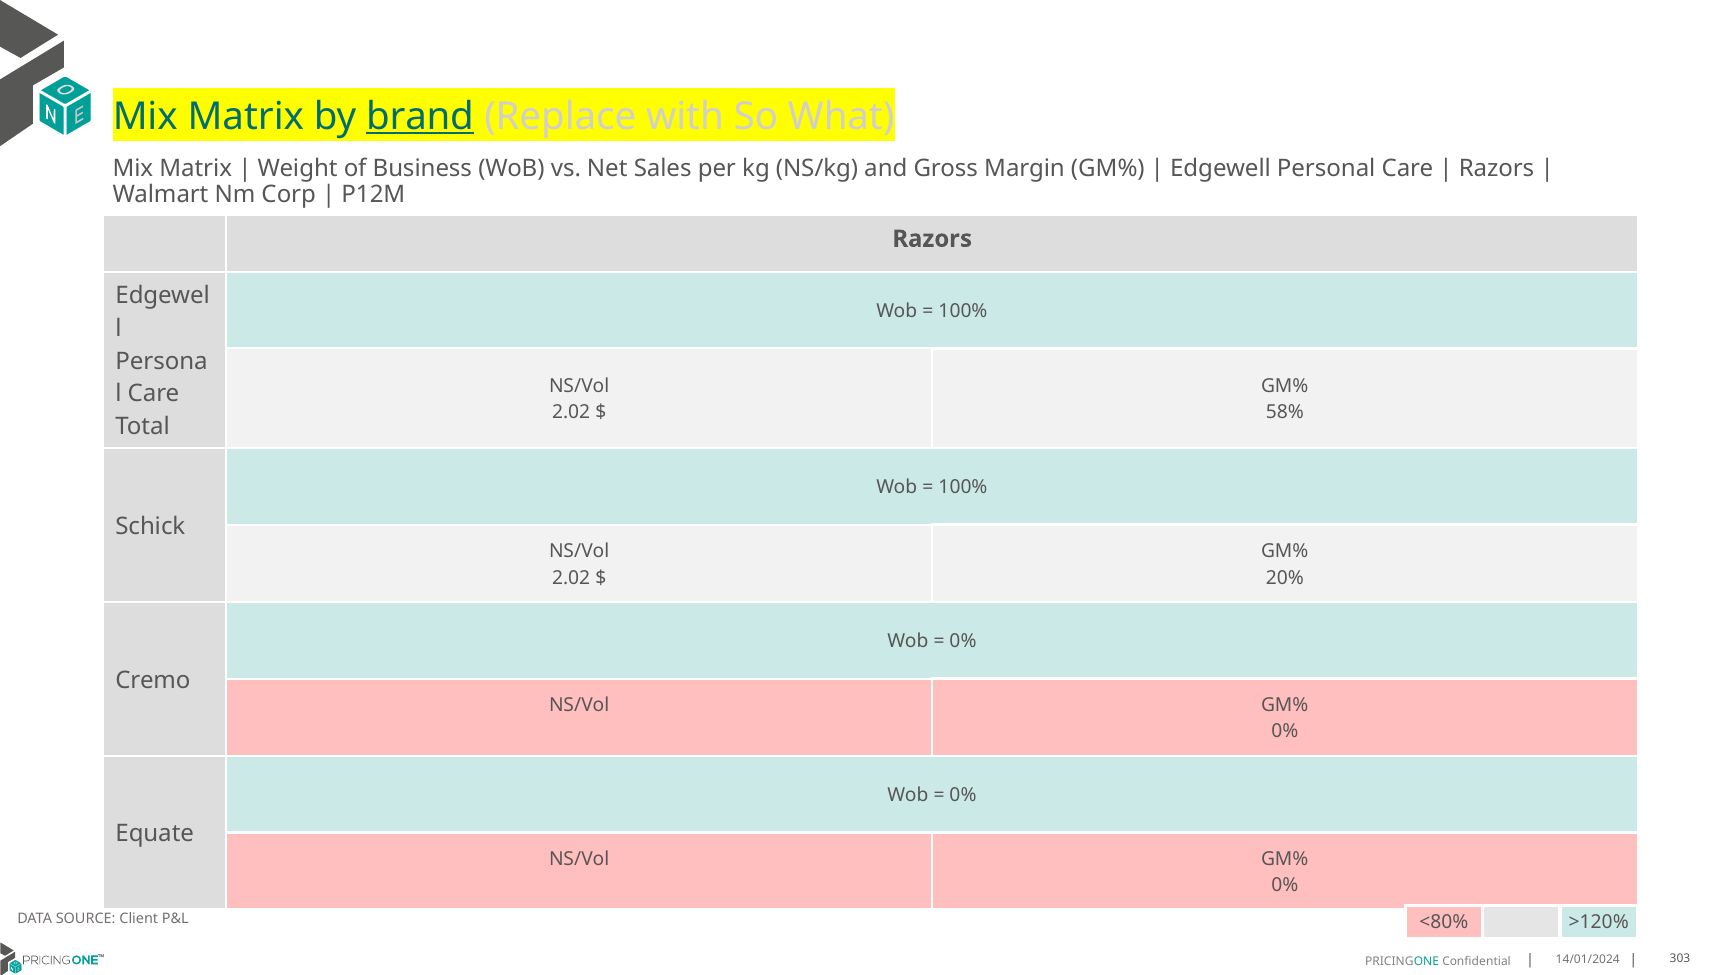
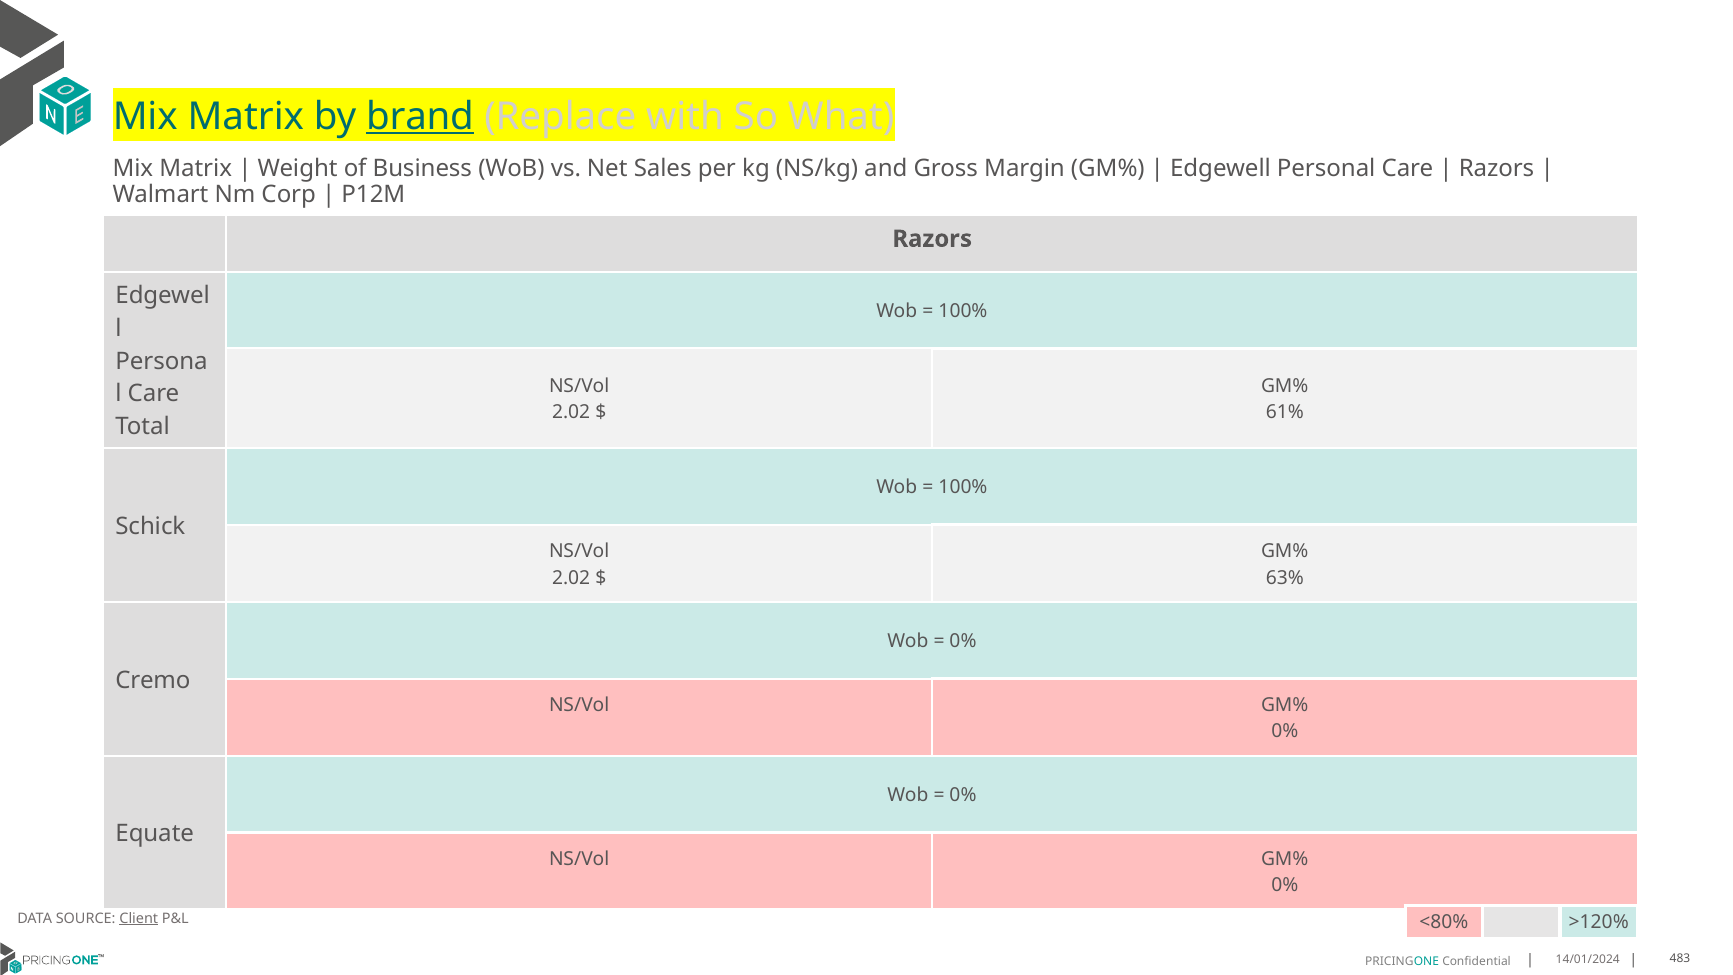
58%: 58% -> 61%
20%: 20% -> 63%
Client underline: none -> present
303: 303 -> 483
